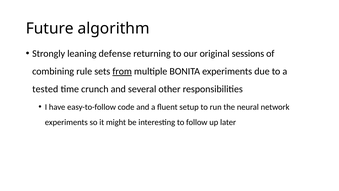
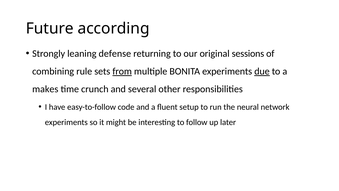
algorithm: algorithm -> according
due underline: none -> present
tested: tested -> makes
